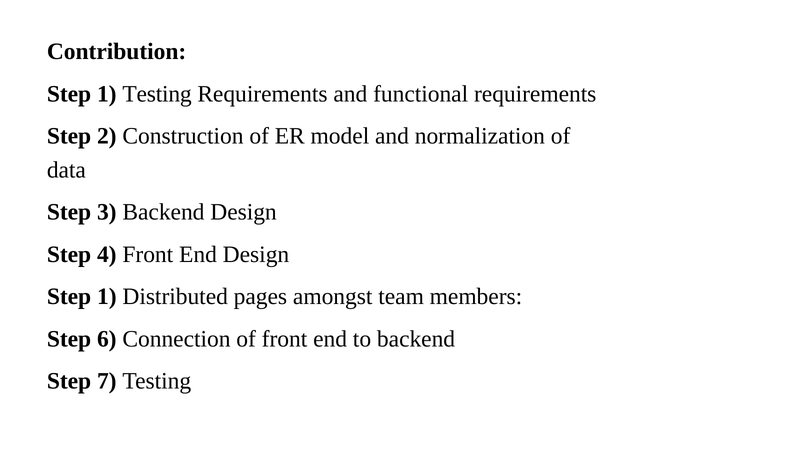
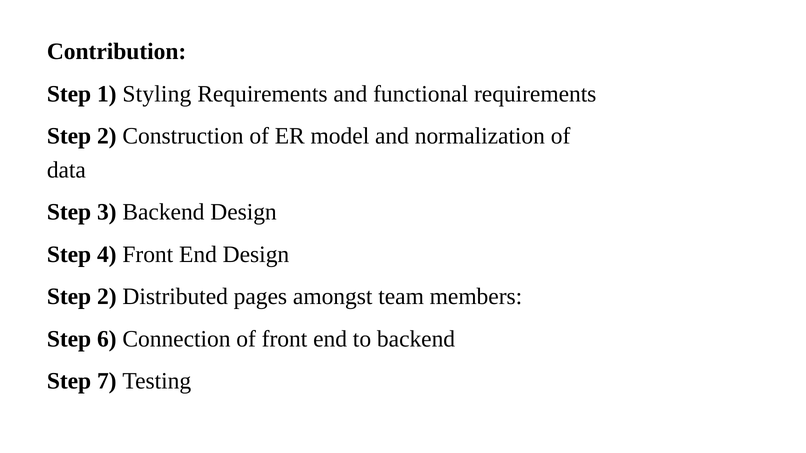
1 Testing: Testing -> Styling
1 at (107, 297): 1 -> 2
